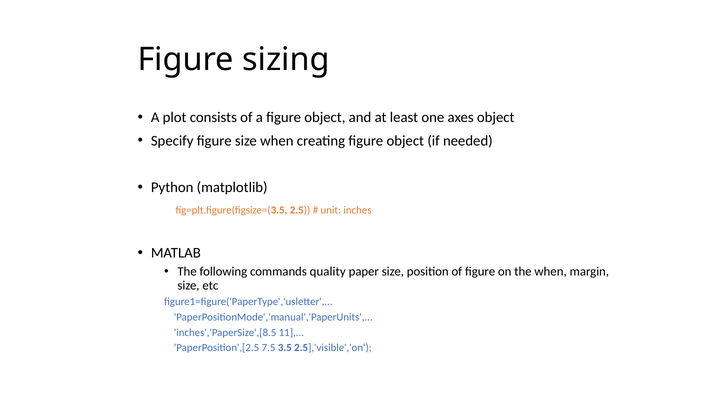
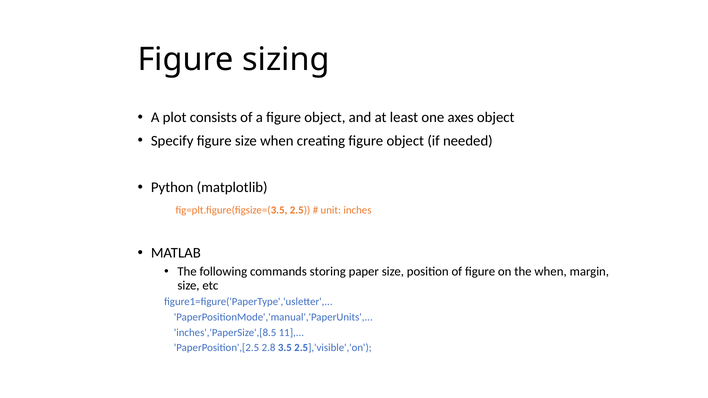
quality: quality -> storing
7.5: 7.5 -> 2.8
